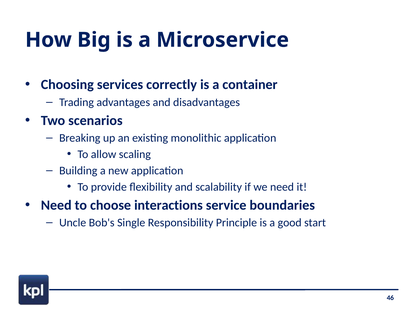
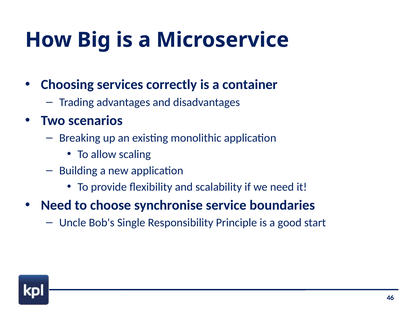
interactions: interactions -> synchronise
